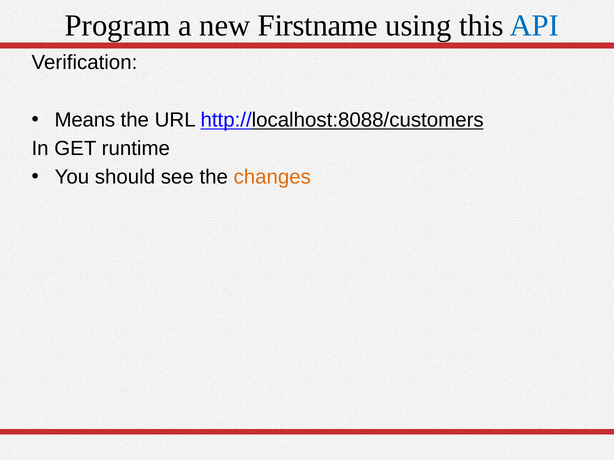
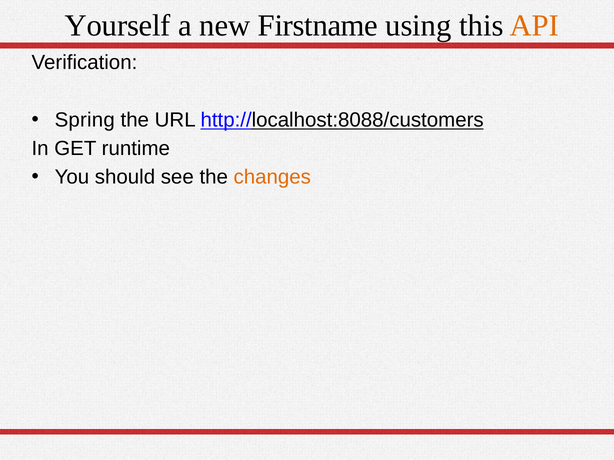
Program: Program -> Yourself
API colour: blue -> orange
Means: Means -> Spring
